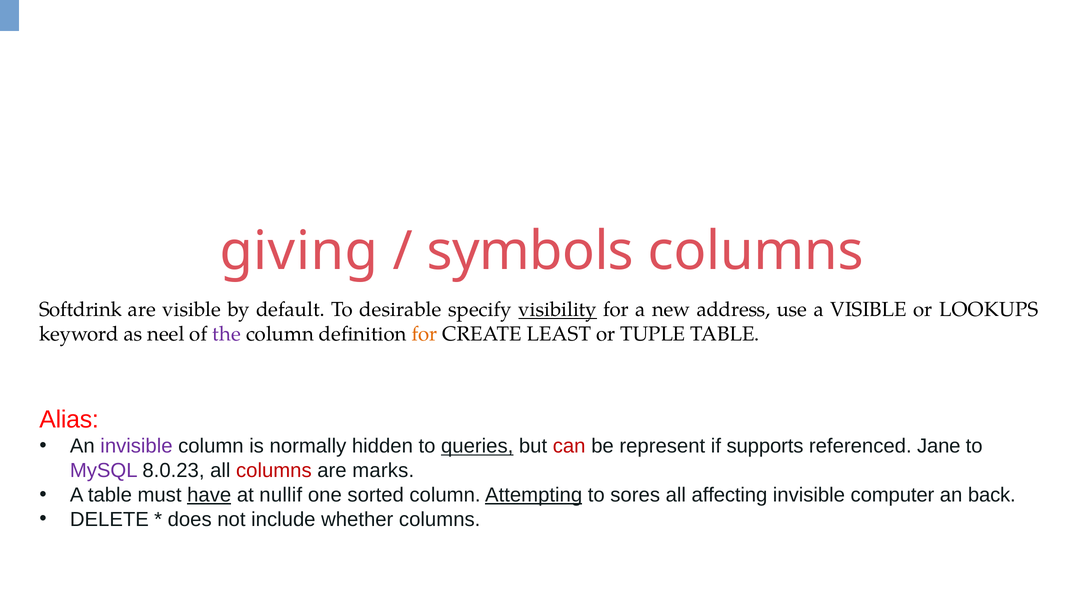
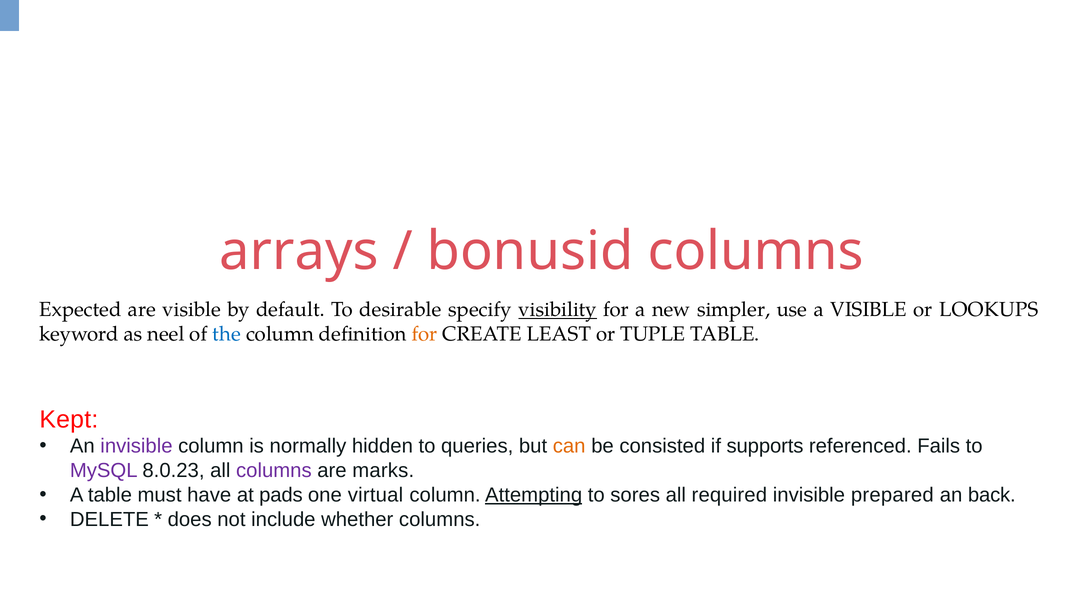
giving: giving -> arrays
symbols: symbols -> bonusid
Softdrink: Softdrink -> Expected
address: address -> simpler
the colour: purple -> blue
Alias: Alias -> Kept
queries underline: present -> none
can colour: red -> orange
represent: represent -> consisted
Jane: Jane -> Fails
columns at (274, 470) colour: red -> purple
have underline: present -> none
nullif: nullif -> pads
sorted: sorted -> virtual
affecting: affecting -> required
computer: computer -> prepared
